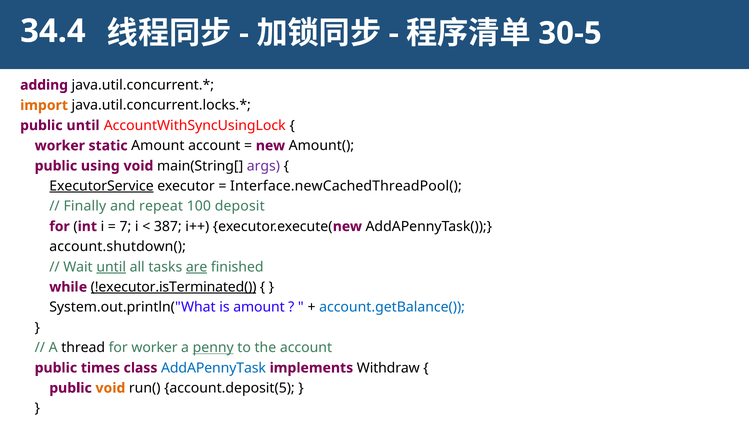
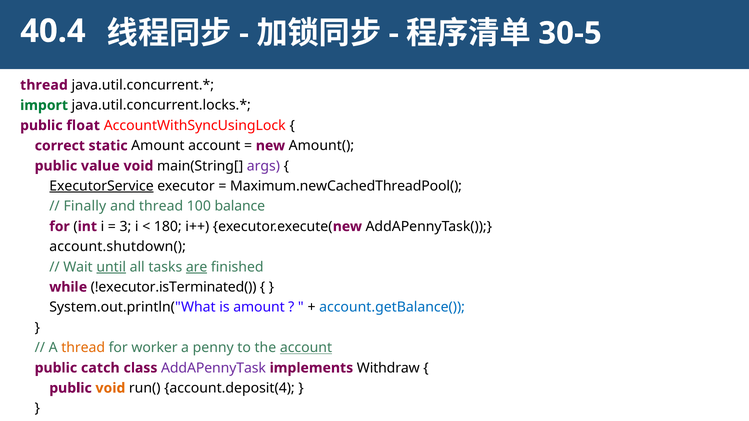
34.4: 34.4 -> 40.4
adding at (44, 85): adding -> thread
import colour: orange -> green
public until: until -> float
worker at (60, 146): worker -> correct
using: using -> value
Interface.newCachedThreadPool(: Interface.newCachedThreadPool( -> Maximum.newCachedThreadPool(
and repeat: repeat -> thread
deposit: deposit -> balance
7: 7 -> 3
387: 387 -> 180
!executor.isTerminated( underline: present -> none
thread at (83, 348) colour: black -> orange
penny underline: present -> none
account at (306, 348) underline: none -> present
times: times -> catch
AddAPennyTask colour: blue -> purple
account.deposit(5: account.deposit(5 -> account.deposit(4
